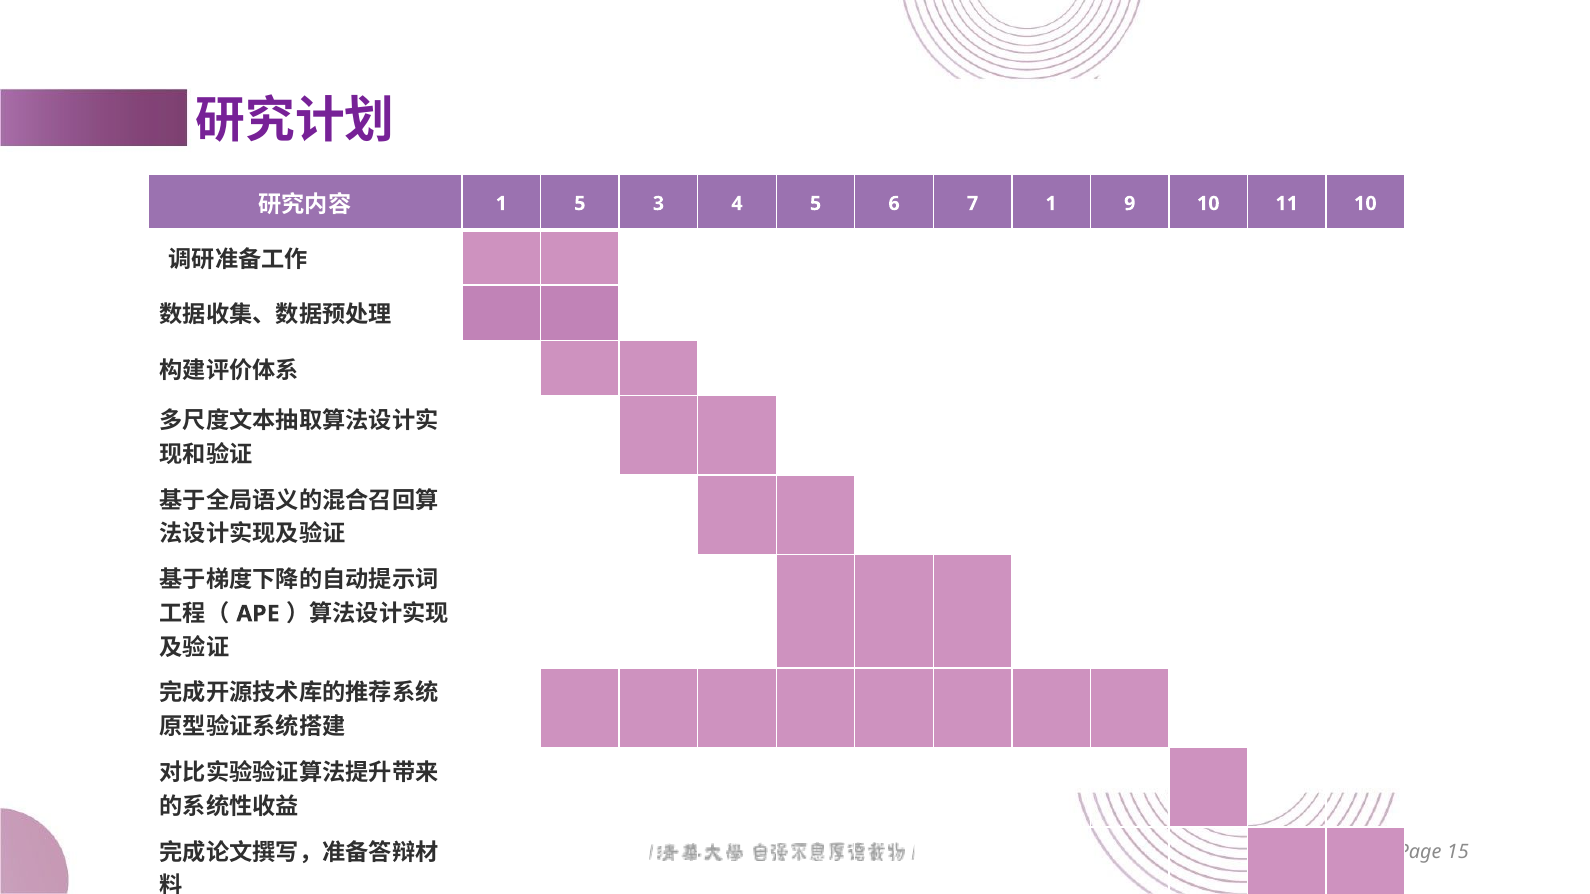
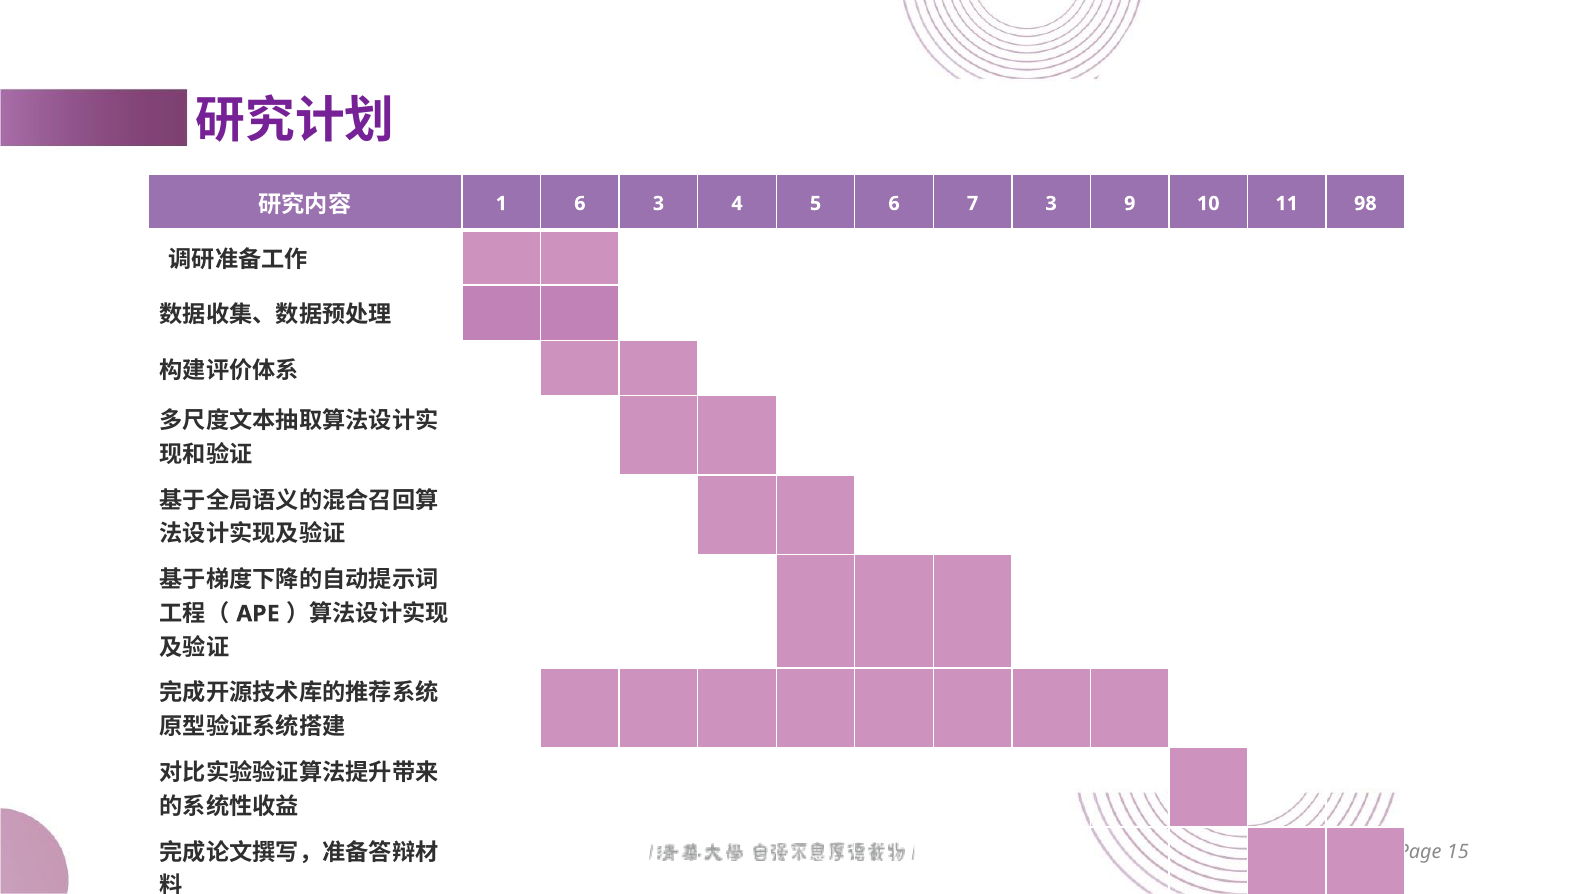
1 5: 5 -> 6
7 1: 1 -> 3
11 10: 10 -> 98
